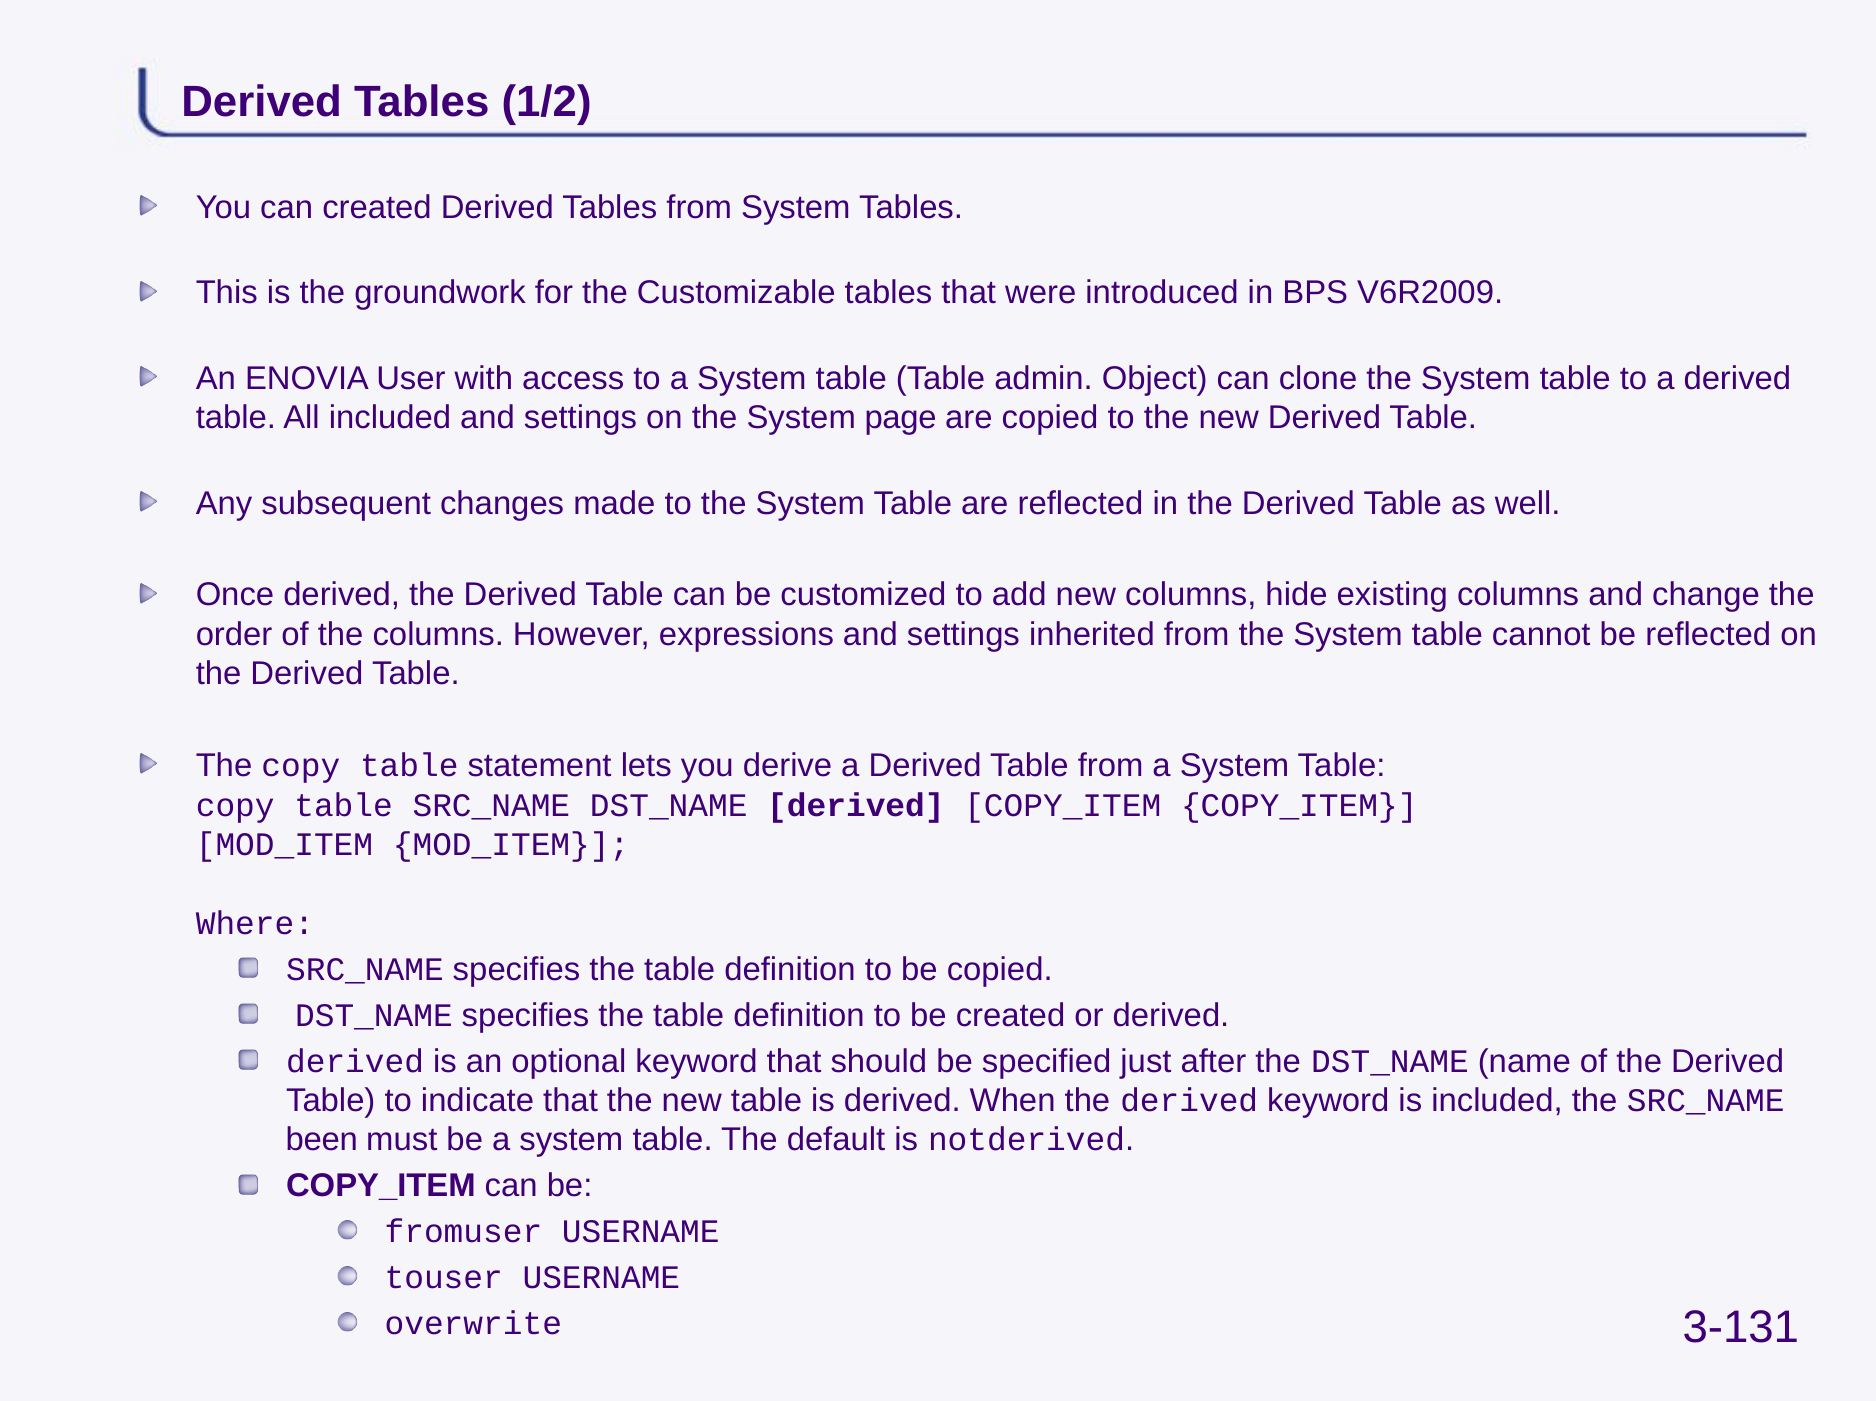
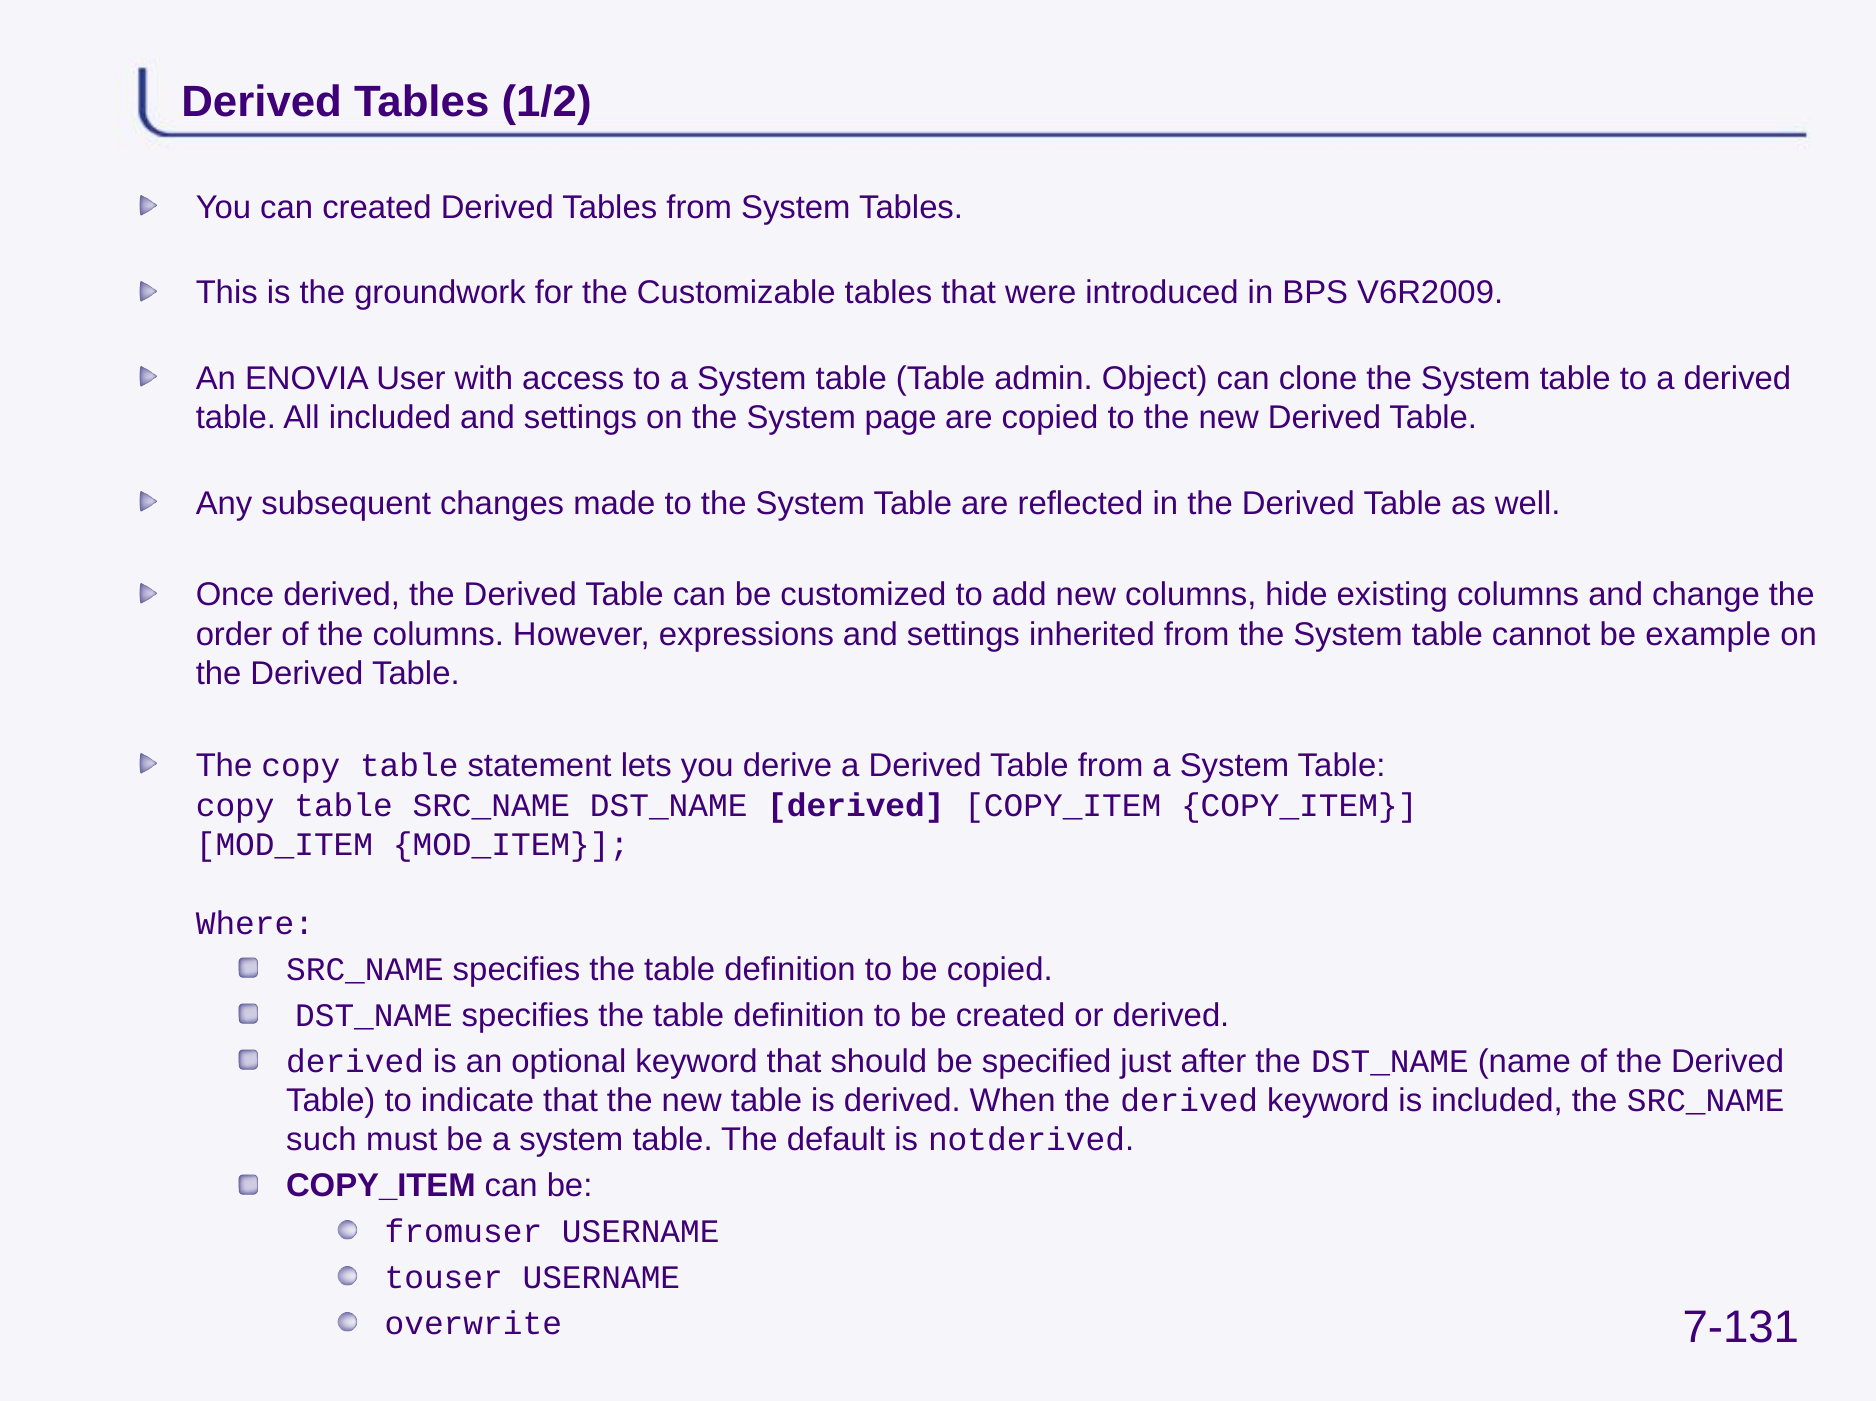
be reflected: reflected -> example
been: been -> such
3-131: 3-131 -> 7-131
